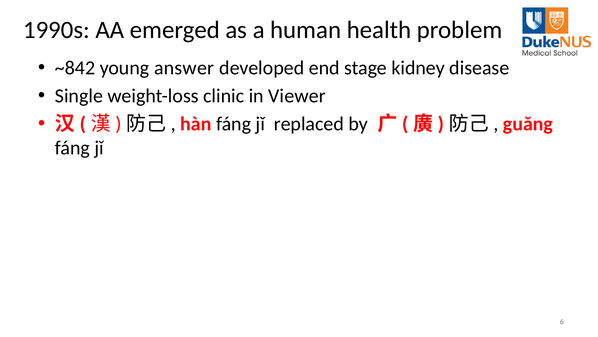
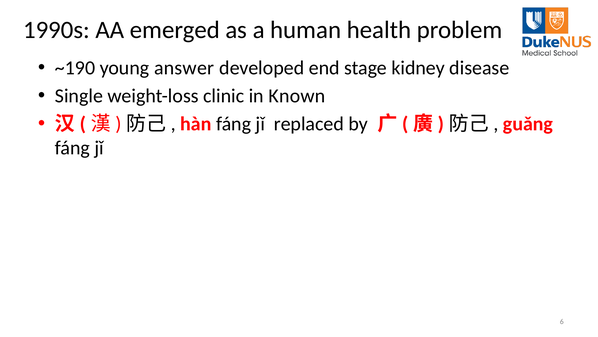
~842: ~842 -> ~190
Viewer: Viewer -> Known
